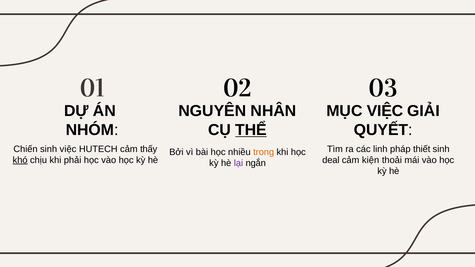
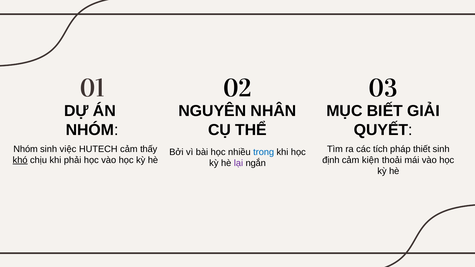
MỤC VIỆC: VIỆC -> BIẾT
THỂ underline: present -> none
Chiến at (26, 149): Chiến -> Nhóm
linh: linh -> tích
trong colour: orange -> blue
deal: deal -> định
